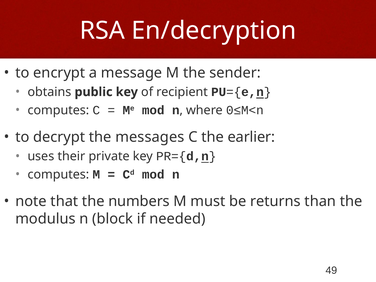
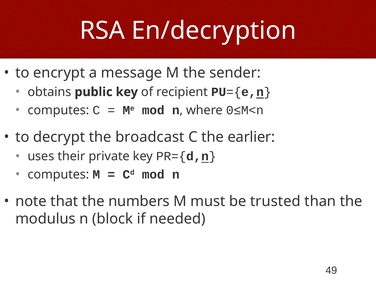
messages: messages -> broadcast
returns: returns -> trusted
